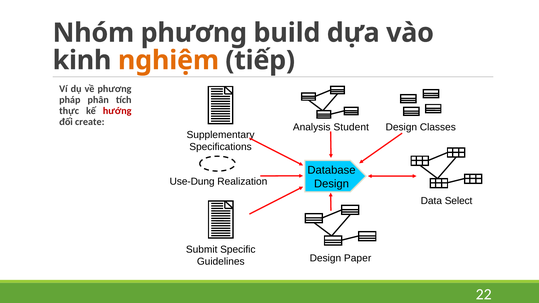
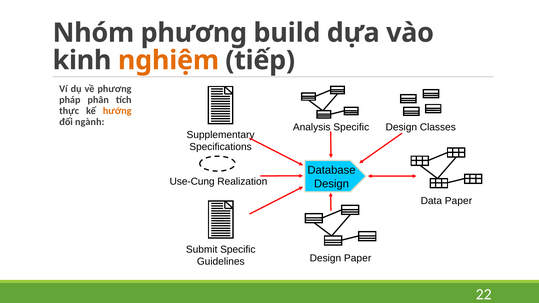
hướng colour: red -> orange
create: create -> ngành
Analysis Student: Student -> Specific
Use-Dung: Use-Dung -> Use-Cung
Data Select: Select -> Paper
